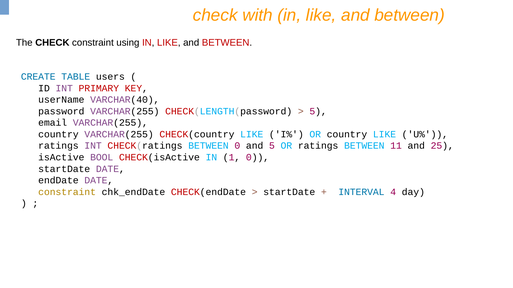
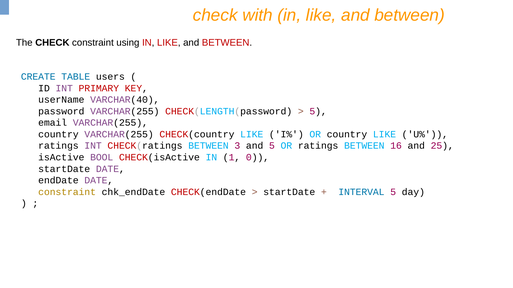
BETWEEN 0: 0 -> 3
11: 11 -> 16
INTERVAL 4: 4 -> 5
